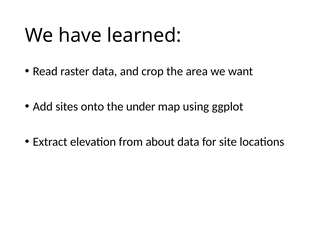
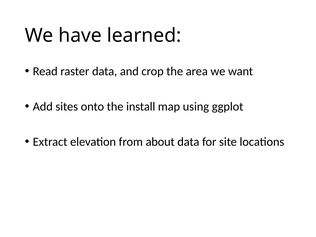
under: under -> install
